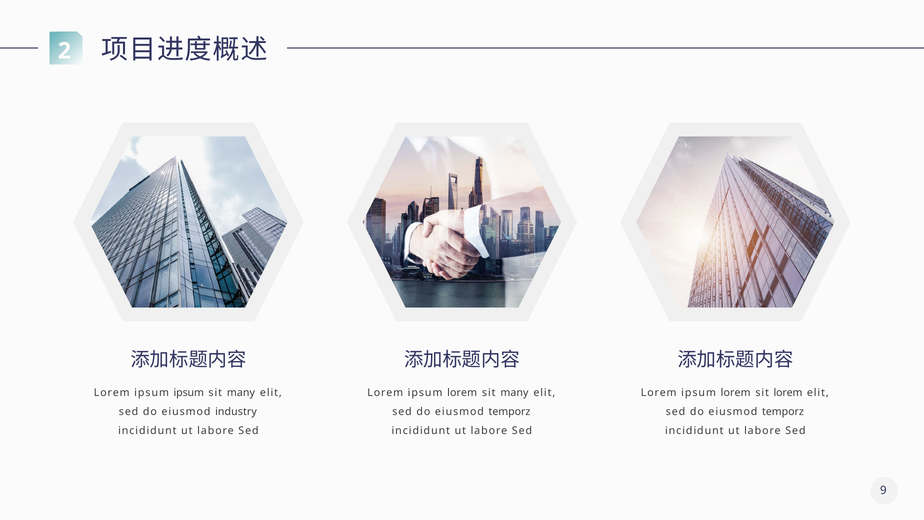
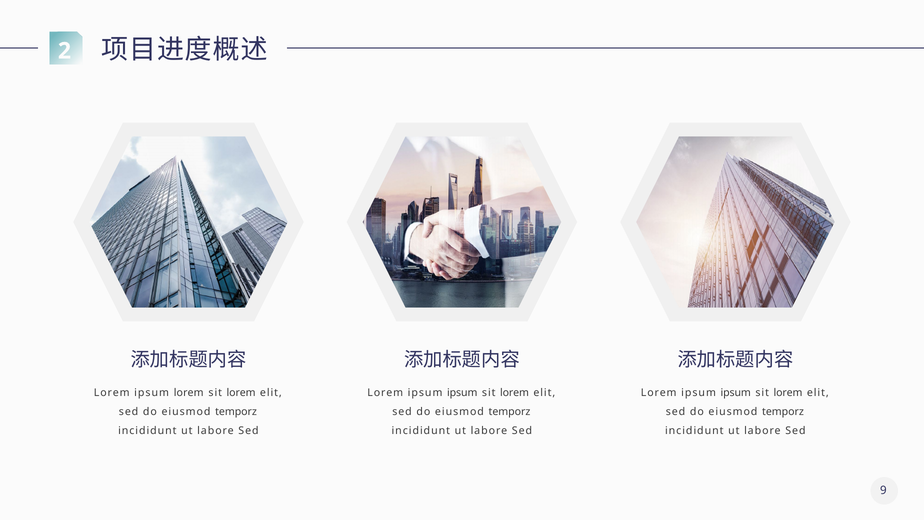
ipsum ipsum: ipsum -> lorem
many at (241, 392): many -> lorem
lorem at (462, 392): lorem -> ipsum
many at (514, 392): many -> lorem
lorem at (736, 392): lorem -> ipsum
industry at (236, 412): industry -> temporz
